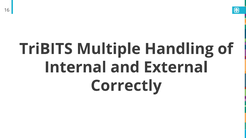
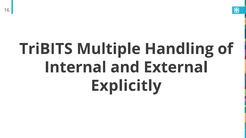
Correctly: Correctly -> Explicitly
